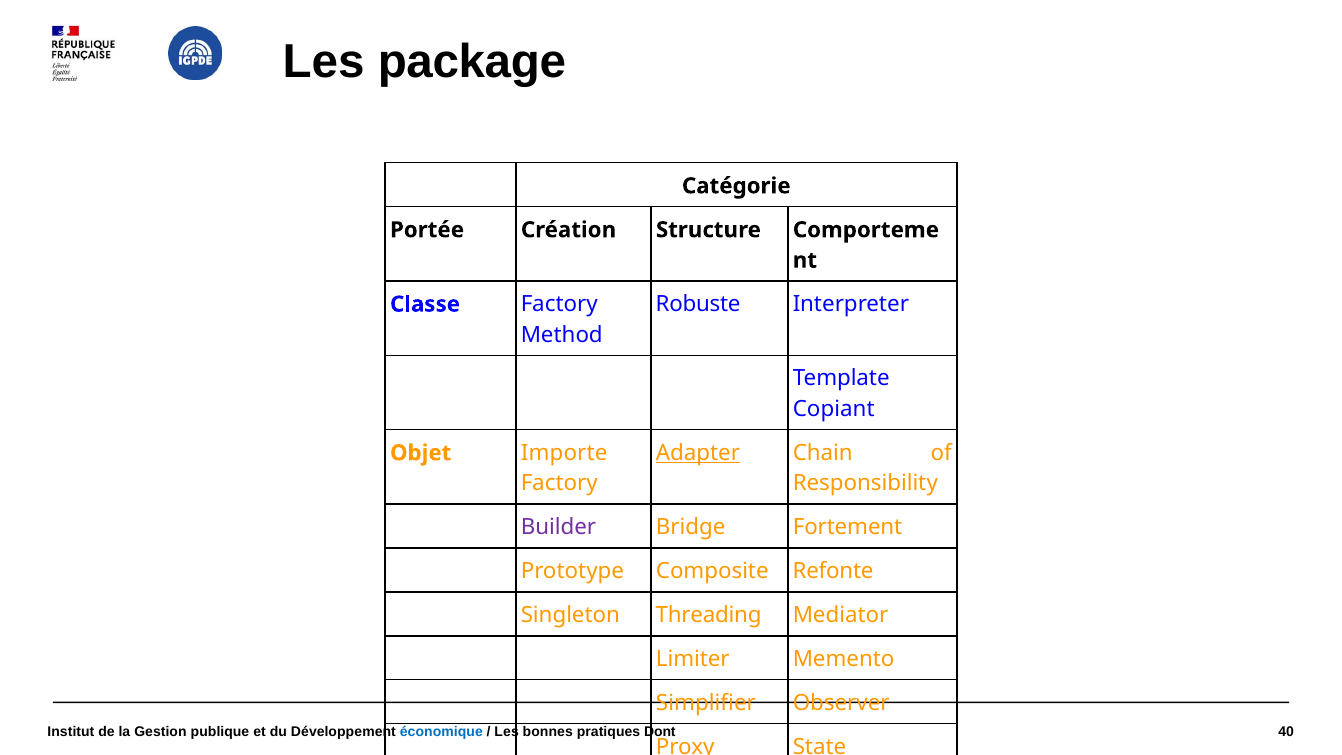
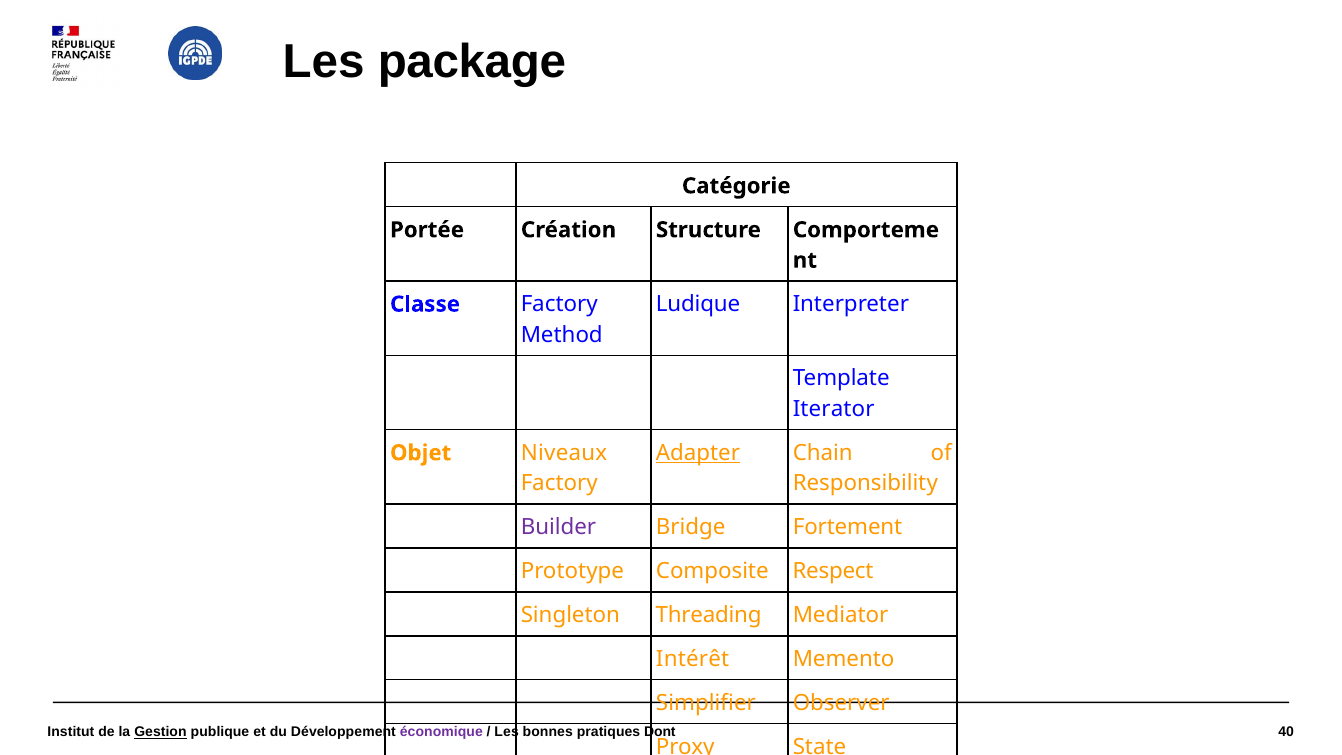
Robuste: Robuste -> Ludique
Copiant: Copiant -> Iterator
Importe: Importe -> Niveaux
Refonte: Refonte -> Respect
Limiter: Limiter -> Intérêt
Gestion underline: none -> present
économique colour: blue -> purple
